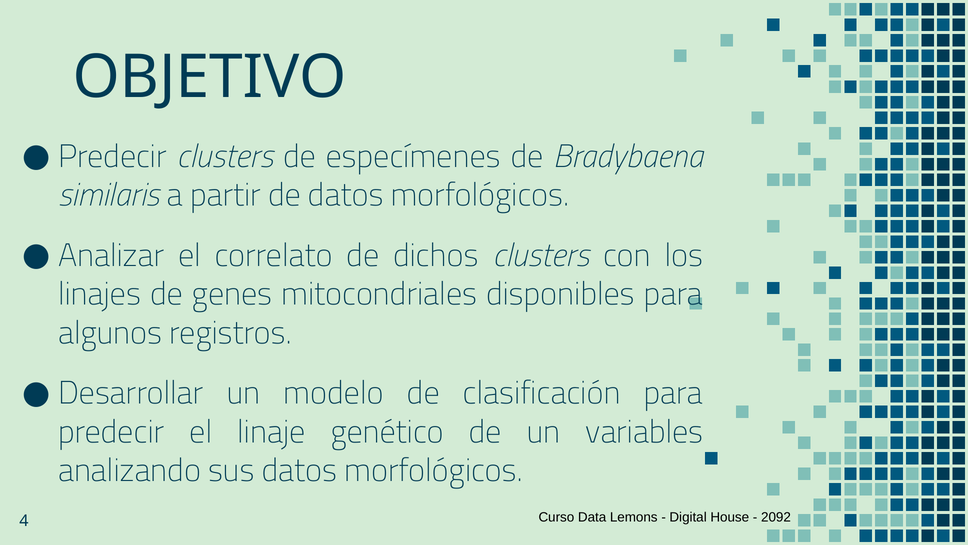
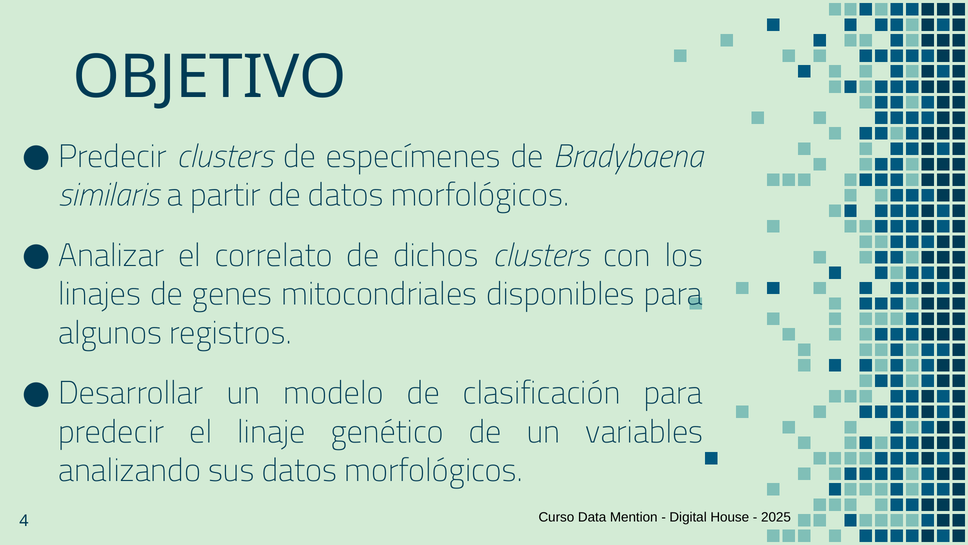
Lemons: Lemons -> Mention
2092: 2092 -> 2025
